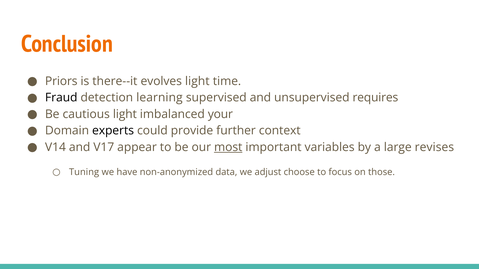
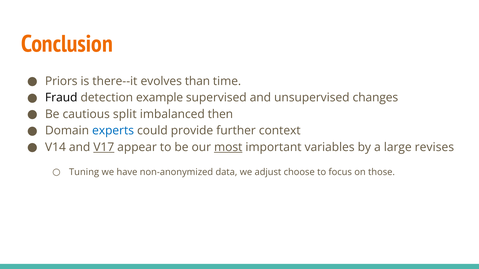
evolves light: light -> than
learning: learning -> example
requires: requires -> changes
cautious light: light -> split
your: your -> then
experts colour: black -> blue
V17 underline: none -> present
